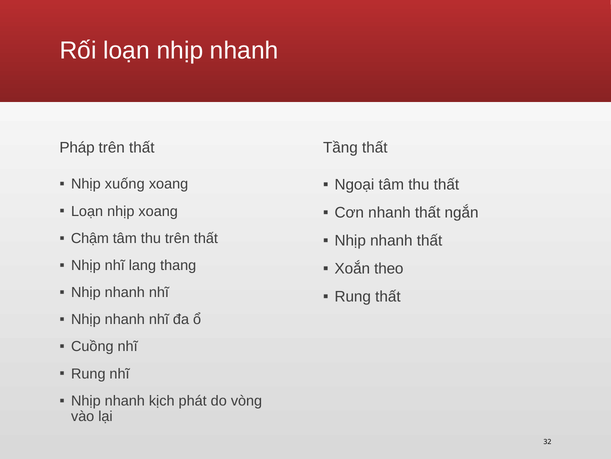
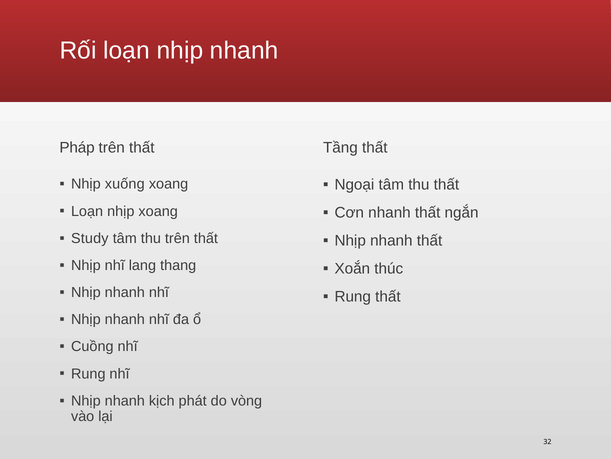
Chậm: Chậm -> Study
theo: theo -> thúc
